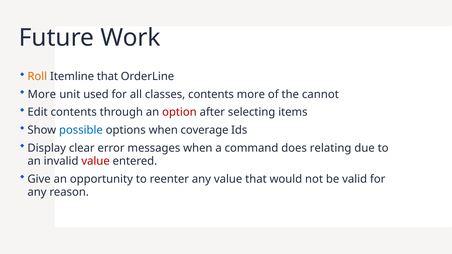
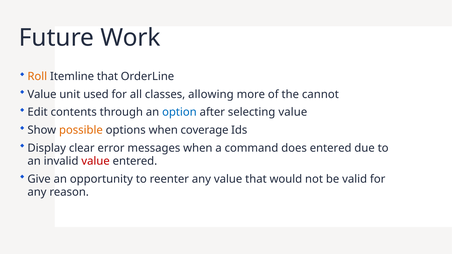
More at (42, 94): More -> Value
classes contents: contents -> allowing
option colour: red -> blue
selecting items: items -> value
possible colour: blue -> orange
does relating: relating -> entered
